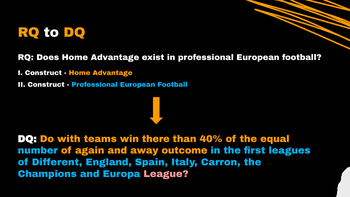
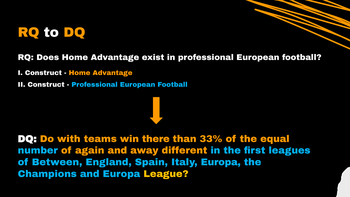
40%: 40% -> 33%
outcome: outcome -> different
Different: Different -> Between
Italy Carron: Carron -> Europa
League colour: pink -> yellow
